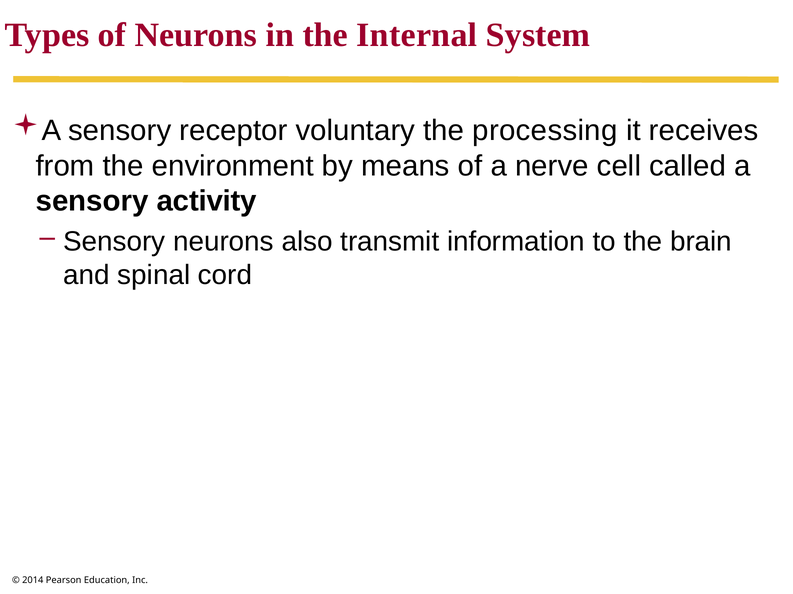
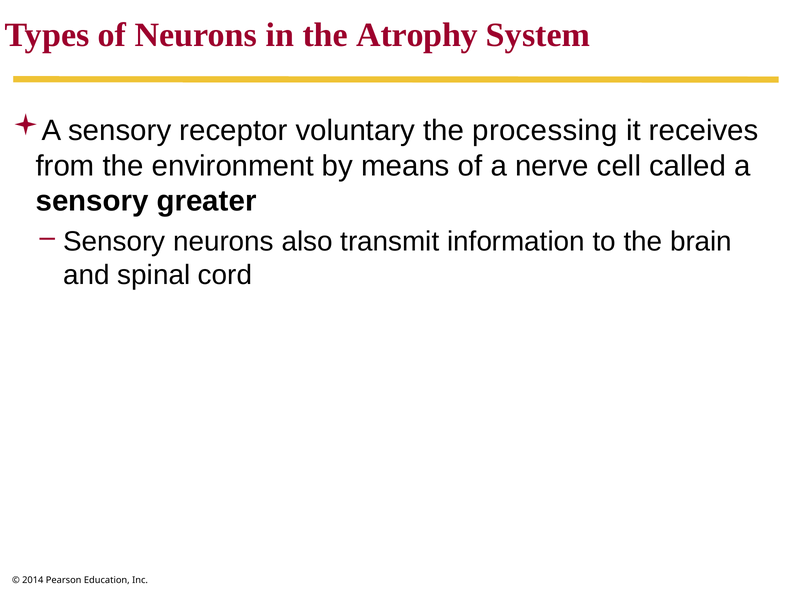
Internal: Internal -> Atrophy
activity: activity -> greater
